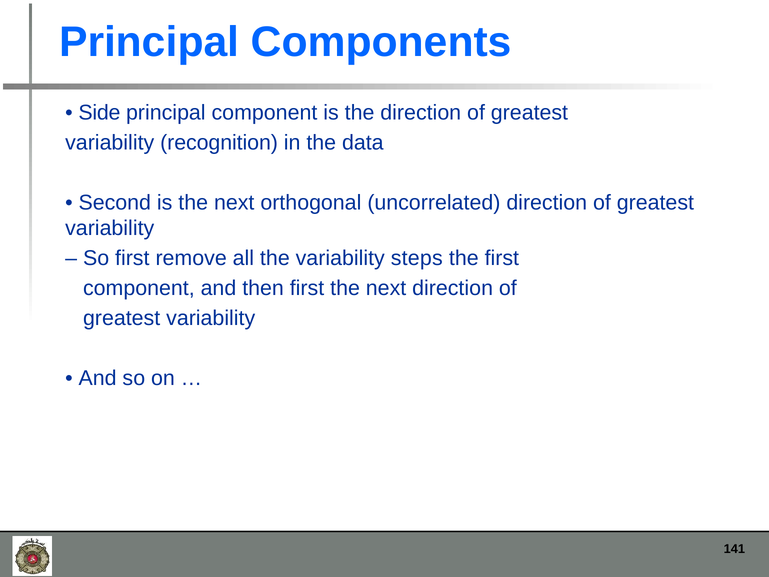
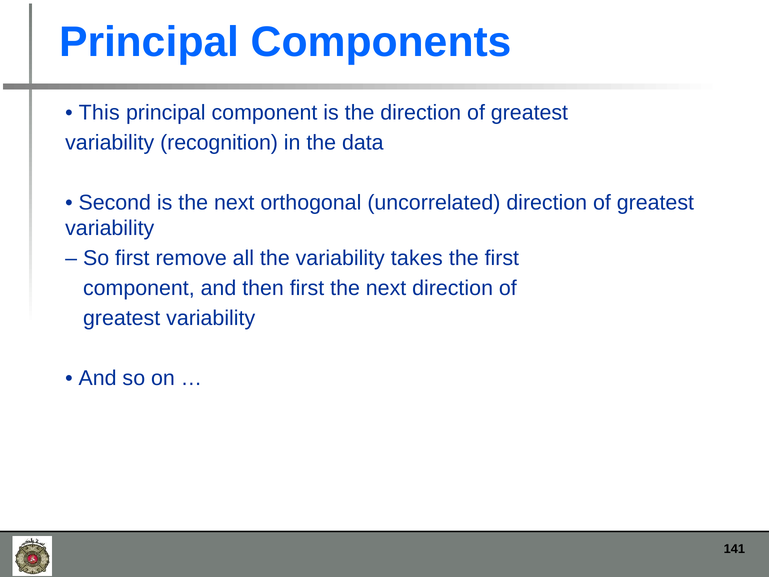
Side: Side -> This
steps: steps -> takes
